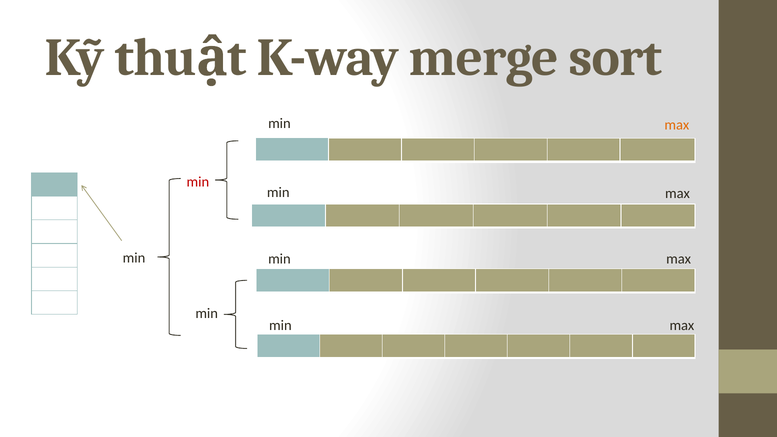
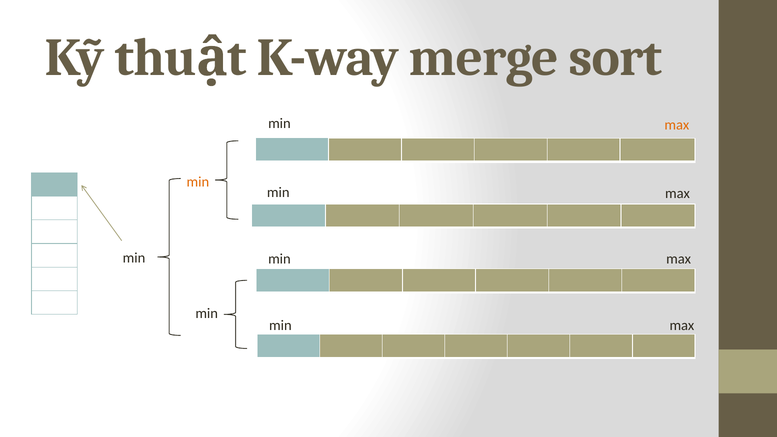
min at (198, 182) colour: red -> orange
